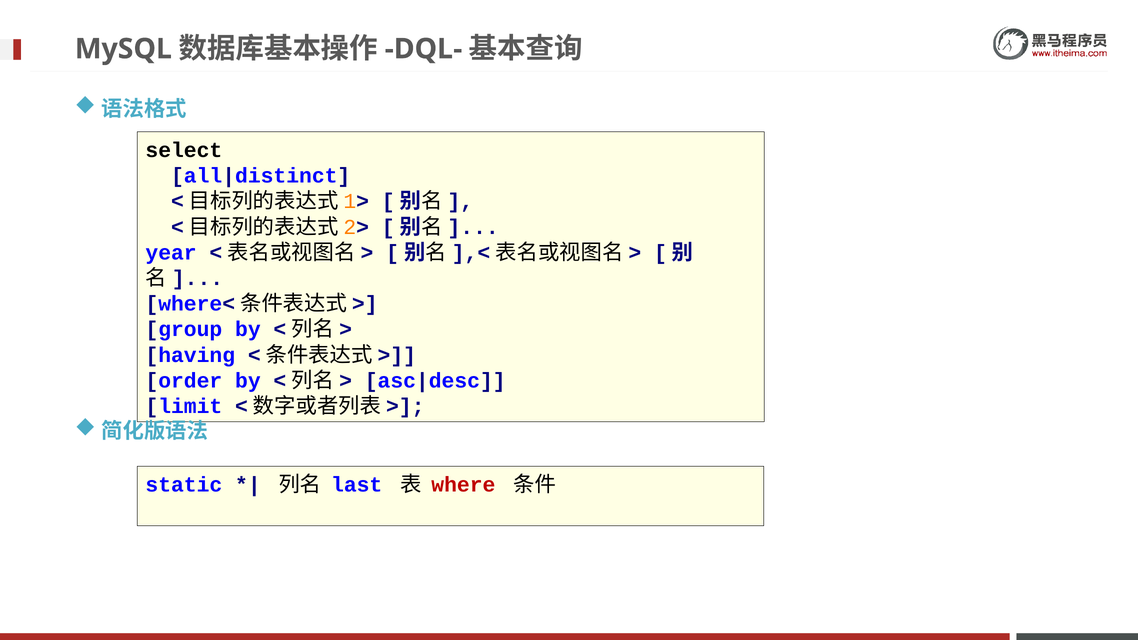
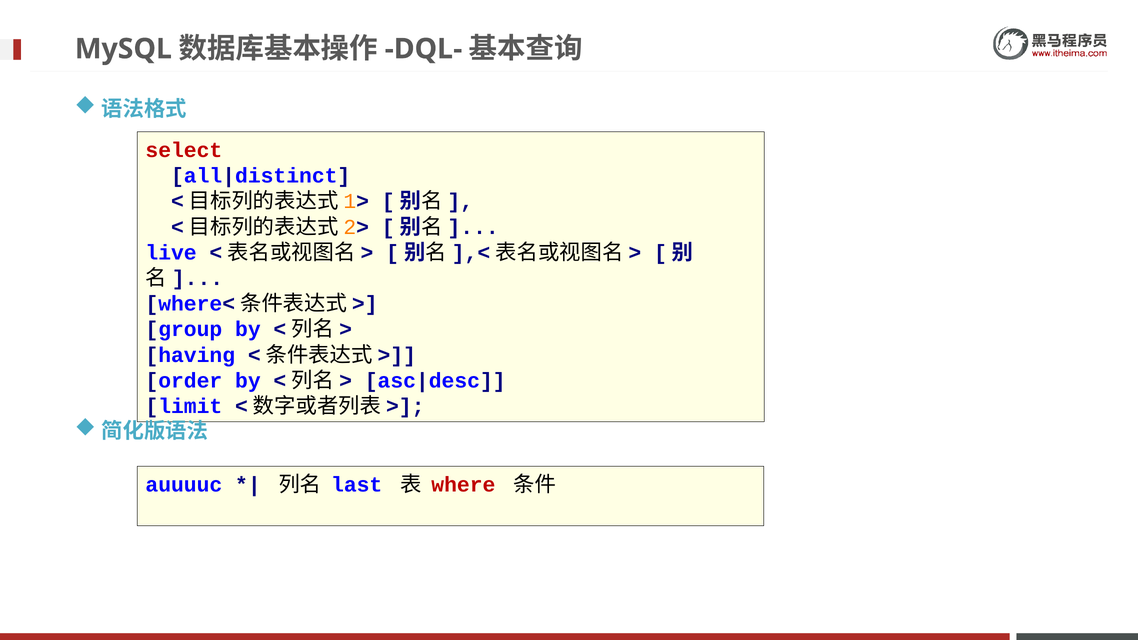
select colour: black -> red
year: year -> live
static: static -> auuuuc
